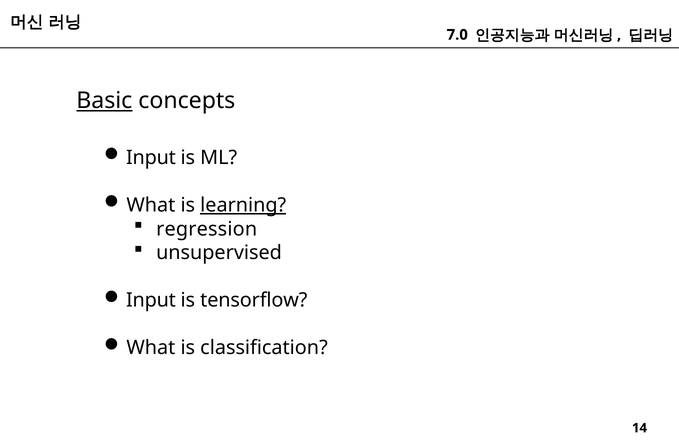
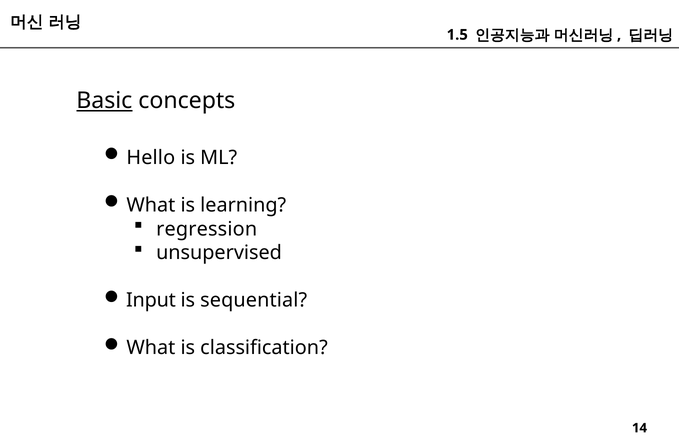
7.0: 7.0 -> 1.5
Input at (151, 158): Input -> Hello
learning underline: present -> none
tensorflow: tensorflow -> sequential
